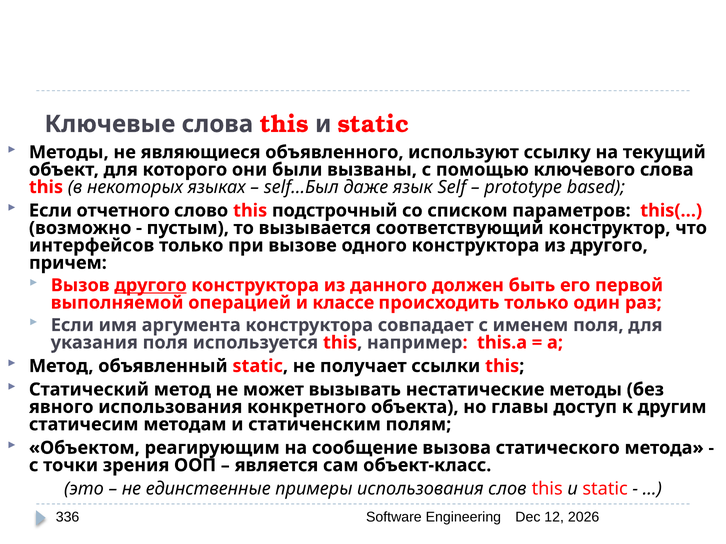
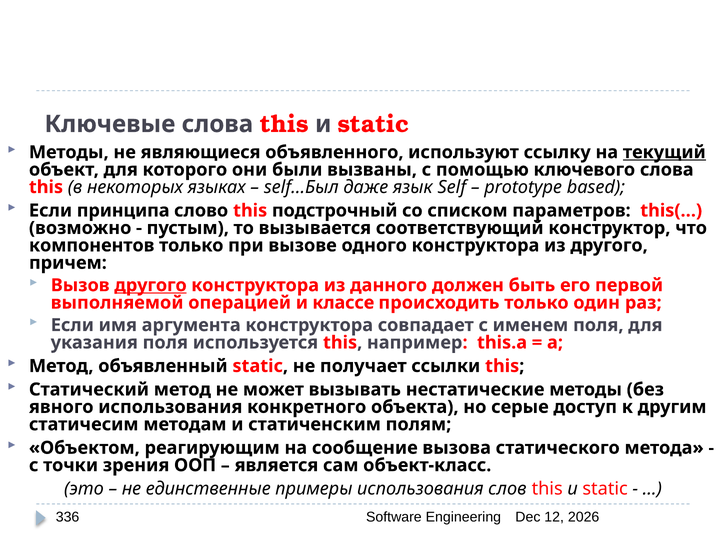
текущий underline: none -> present
отчетного: отчетного -> принципа
интерфейсов: интерфейсов -> компонентов
главы: главы -> серые
